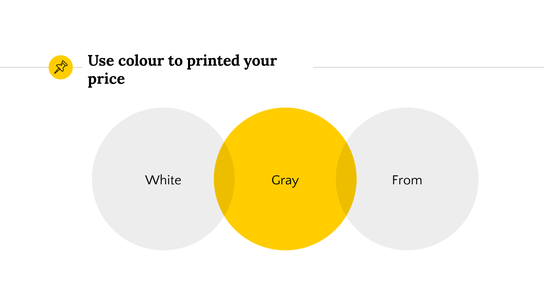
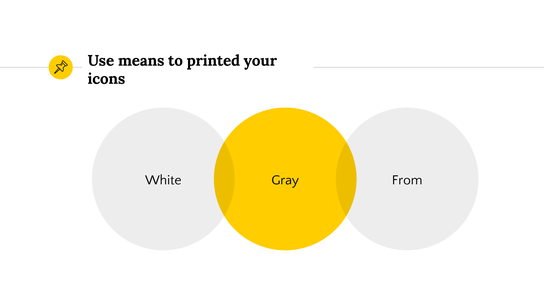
colour: colour -> means
price: price -> icons
